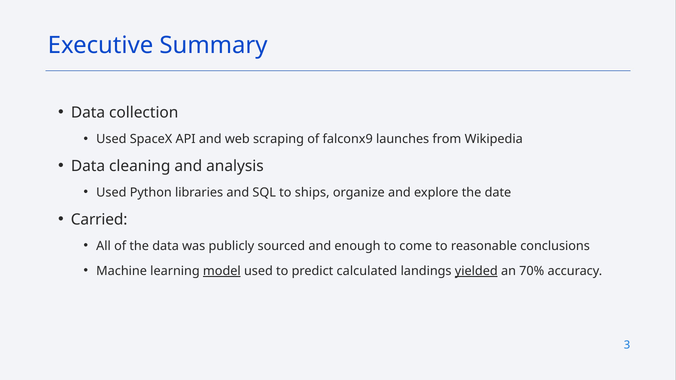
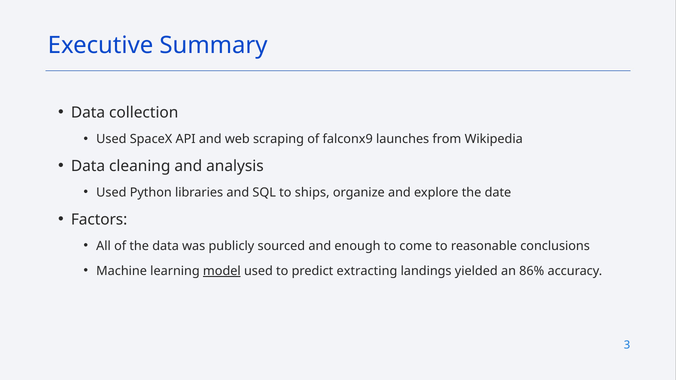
Carried: Carried -> Factors
calculated: calculated -> extracting
yielded underline: present -> none
70%: 70% -> 86%
